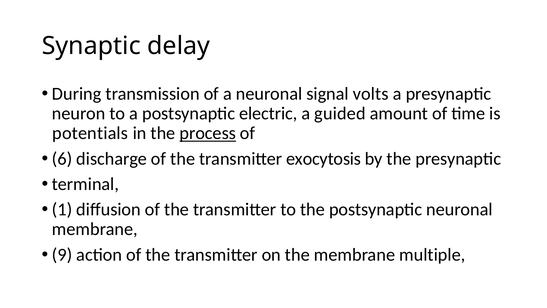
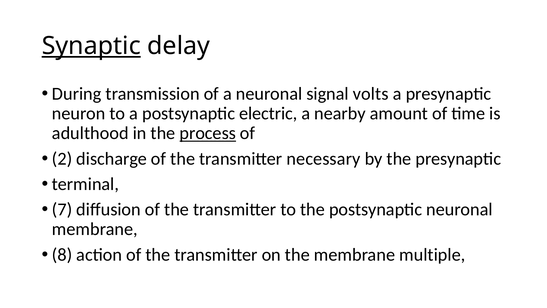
Synaptic underline: none -> present
guided: guided -> nearby
potentials: potentials -> adulthood
6: 6 -> 2
exocytosis: exocytosis -> necessary
1: 1 -> 7
9: 9 -> 8
